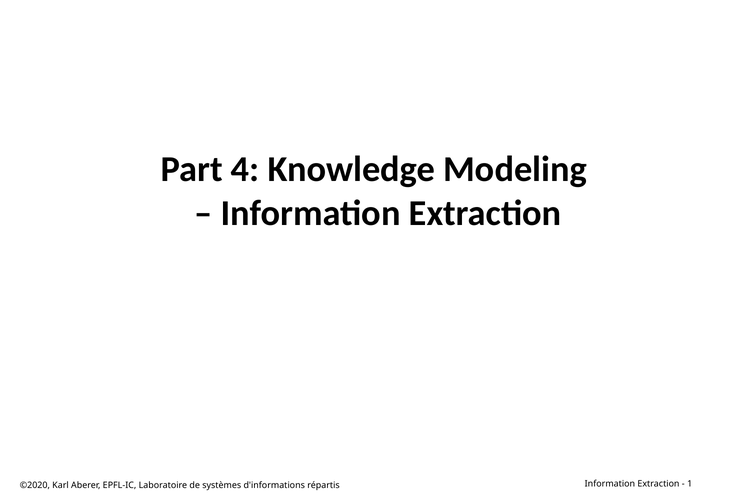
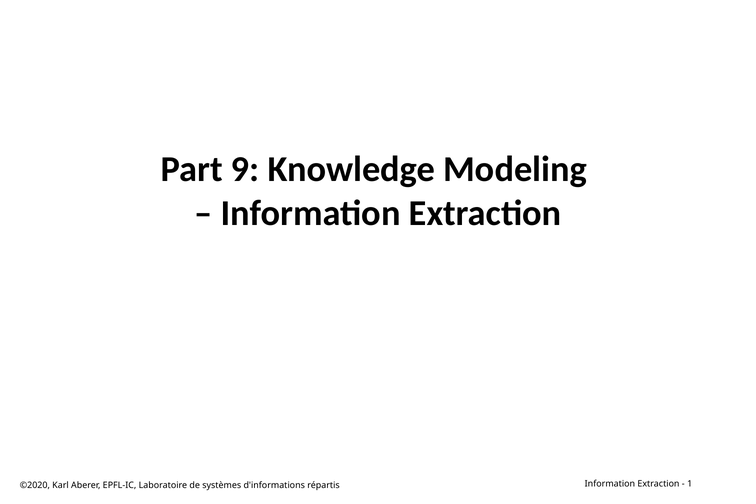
4: 4 -> 9
